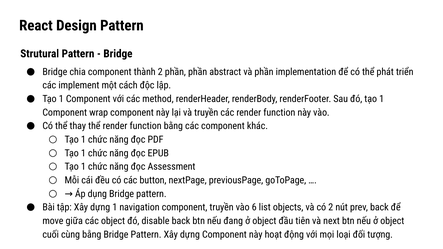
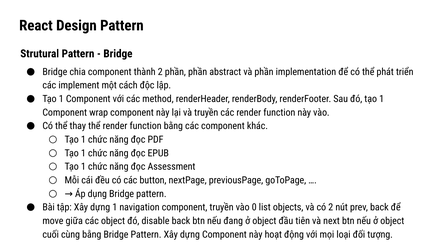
6: 6 -> 0
